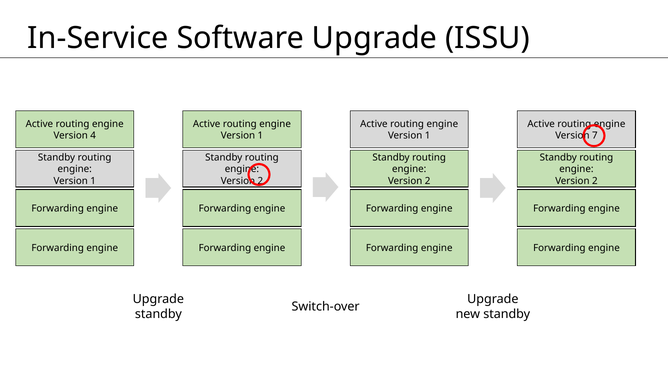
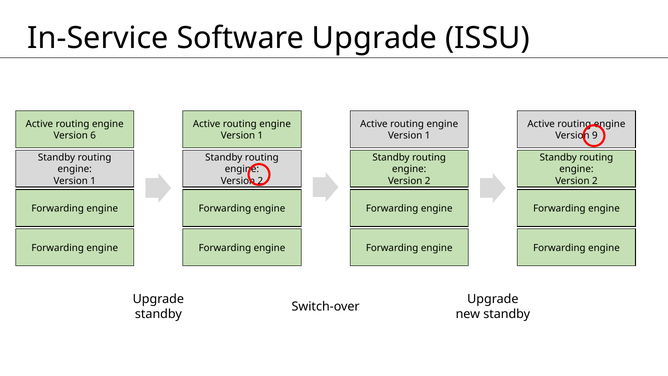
4: 4 -> 6
7: 7 -> 9
